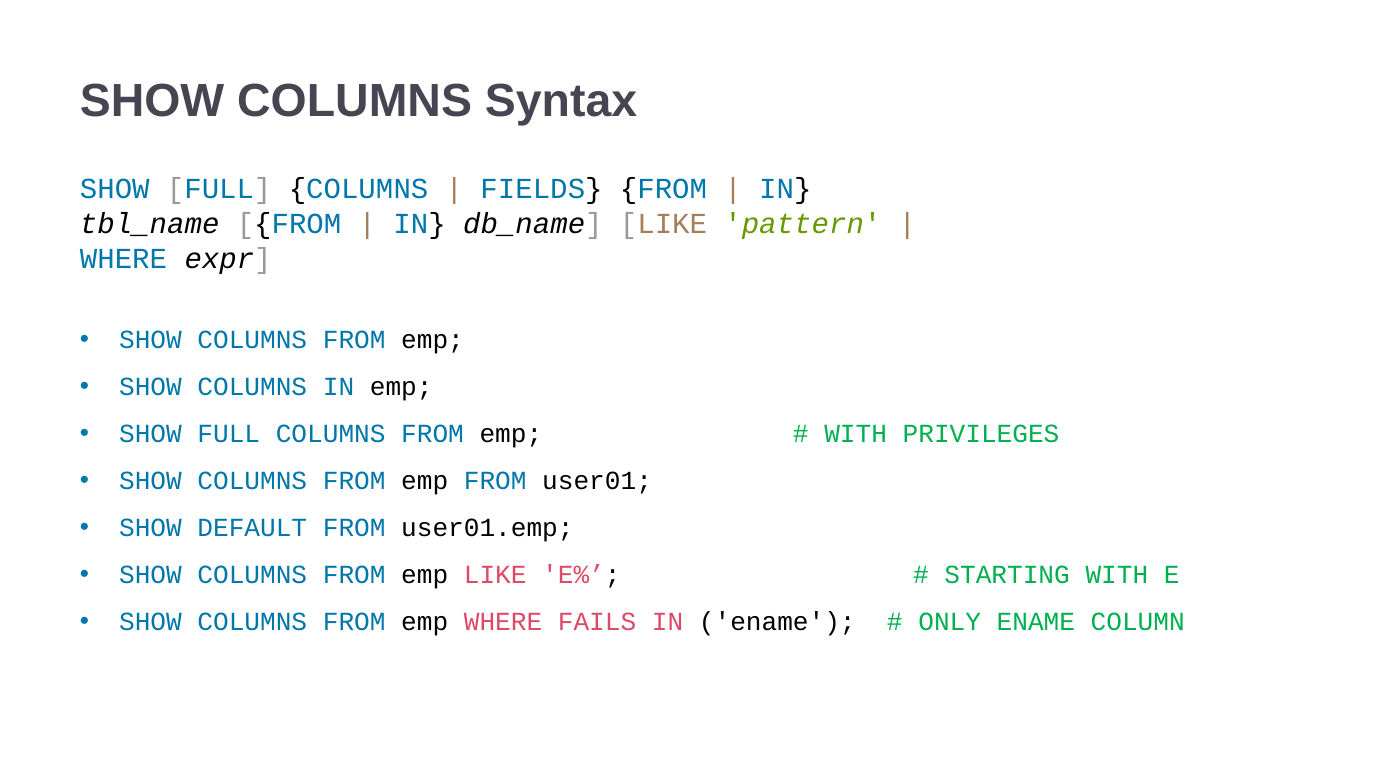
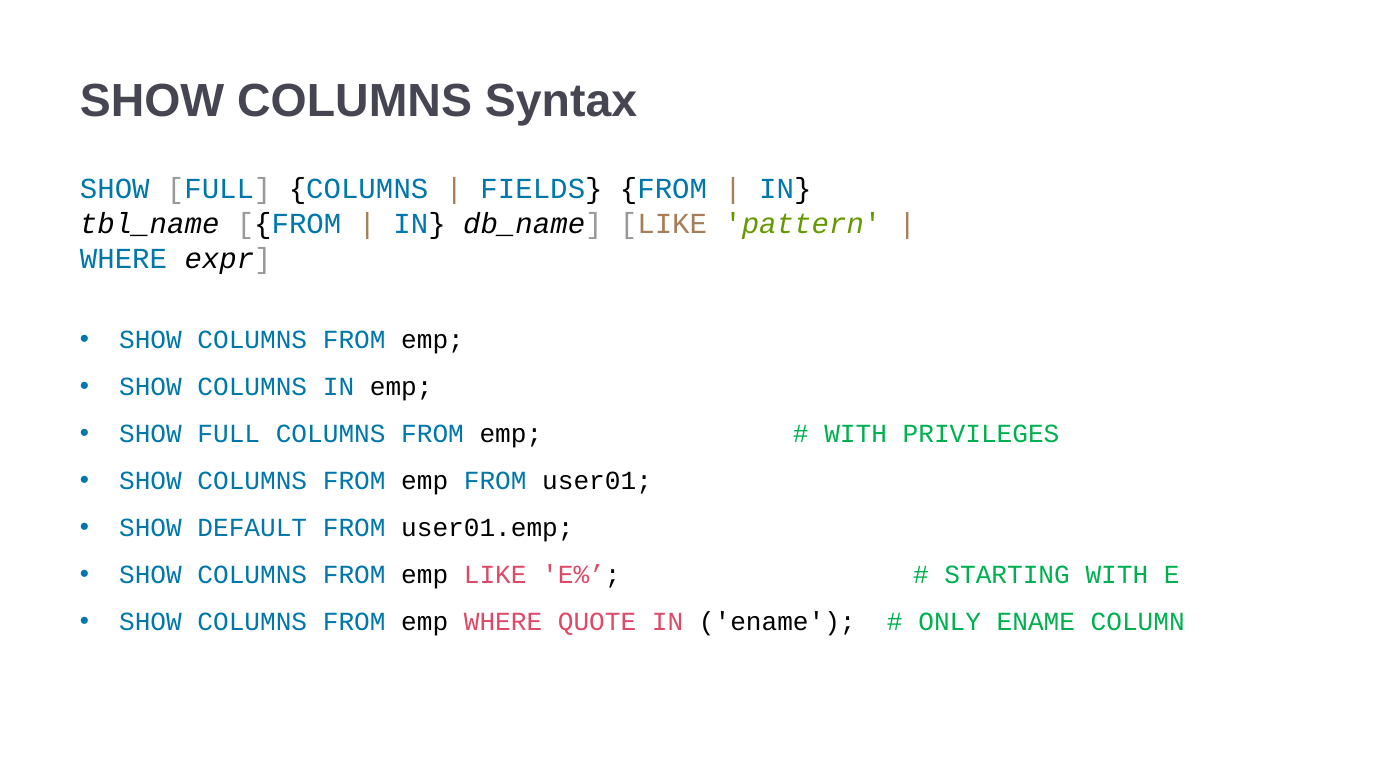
FAILS: FAILS -> QUOTE
